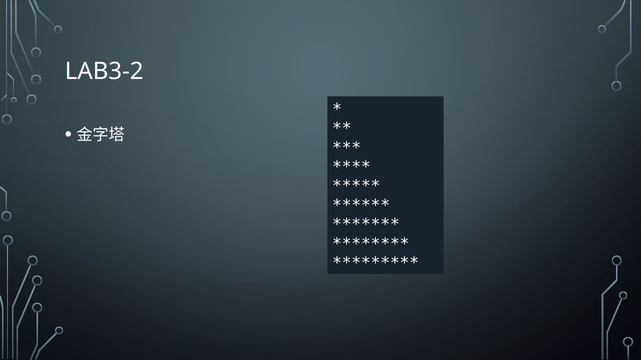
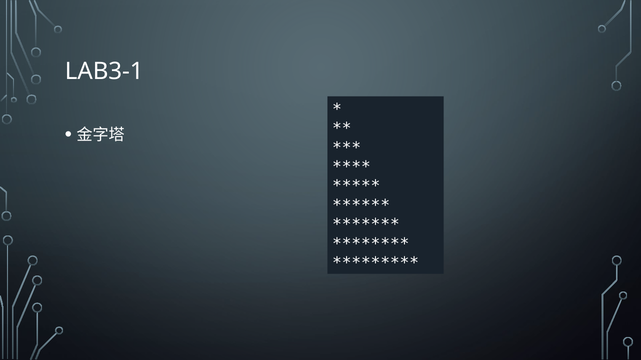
LAB3-2: LAB3-2 -> LAB3-1
